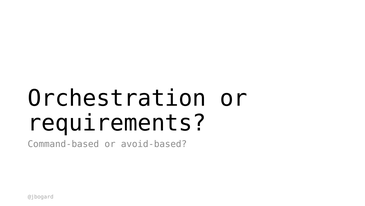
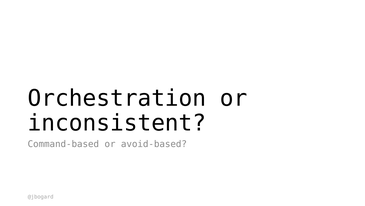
requirements: requirements -> inconsistent
